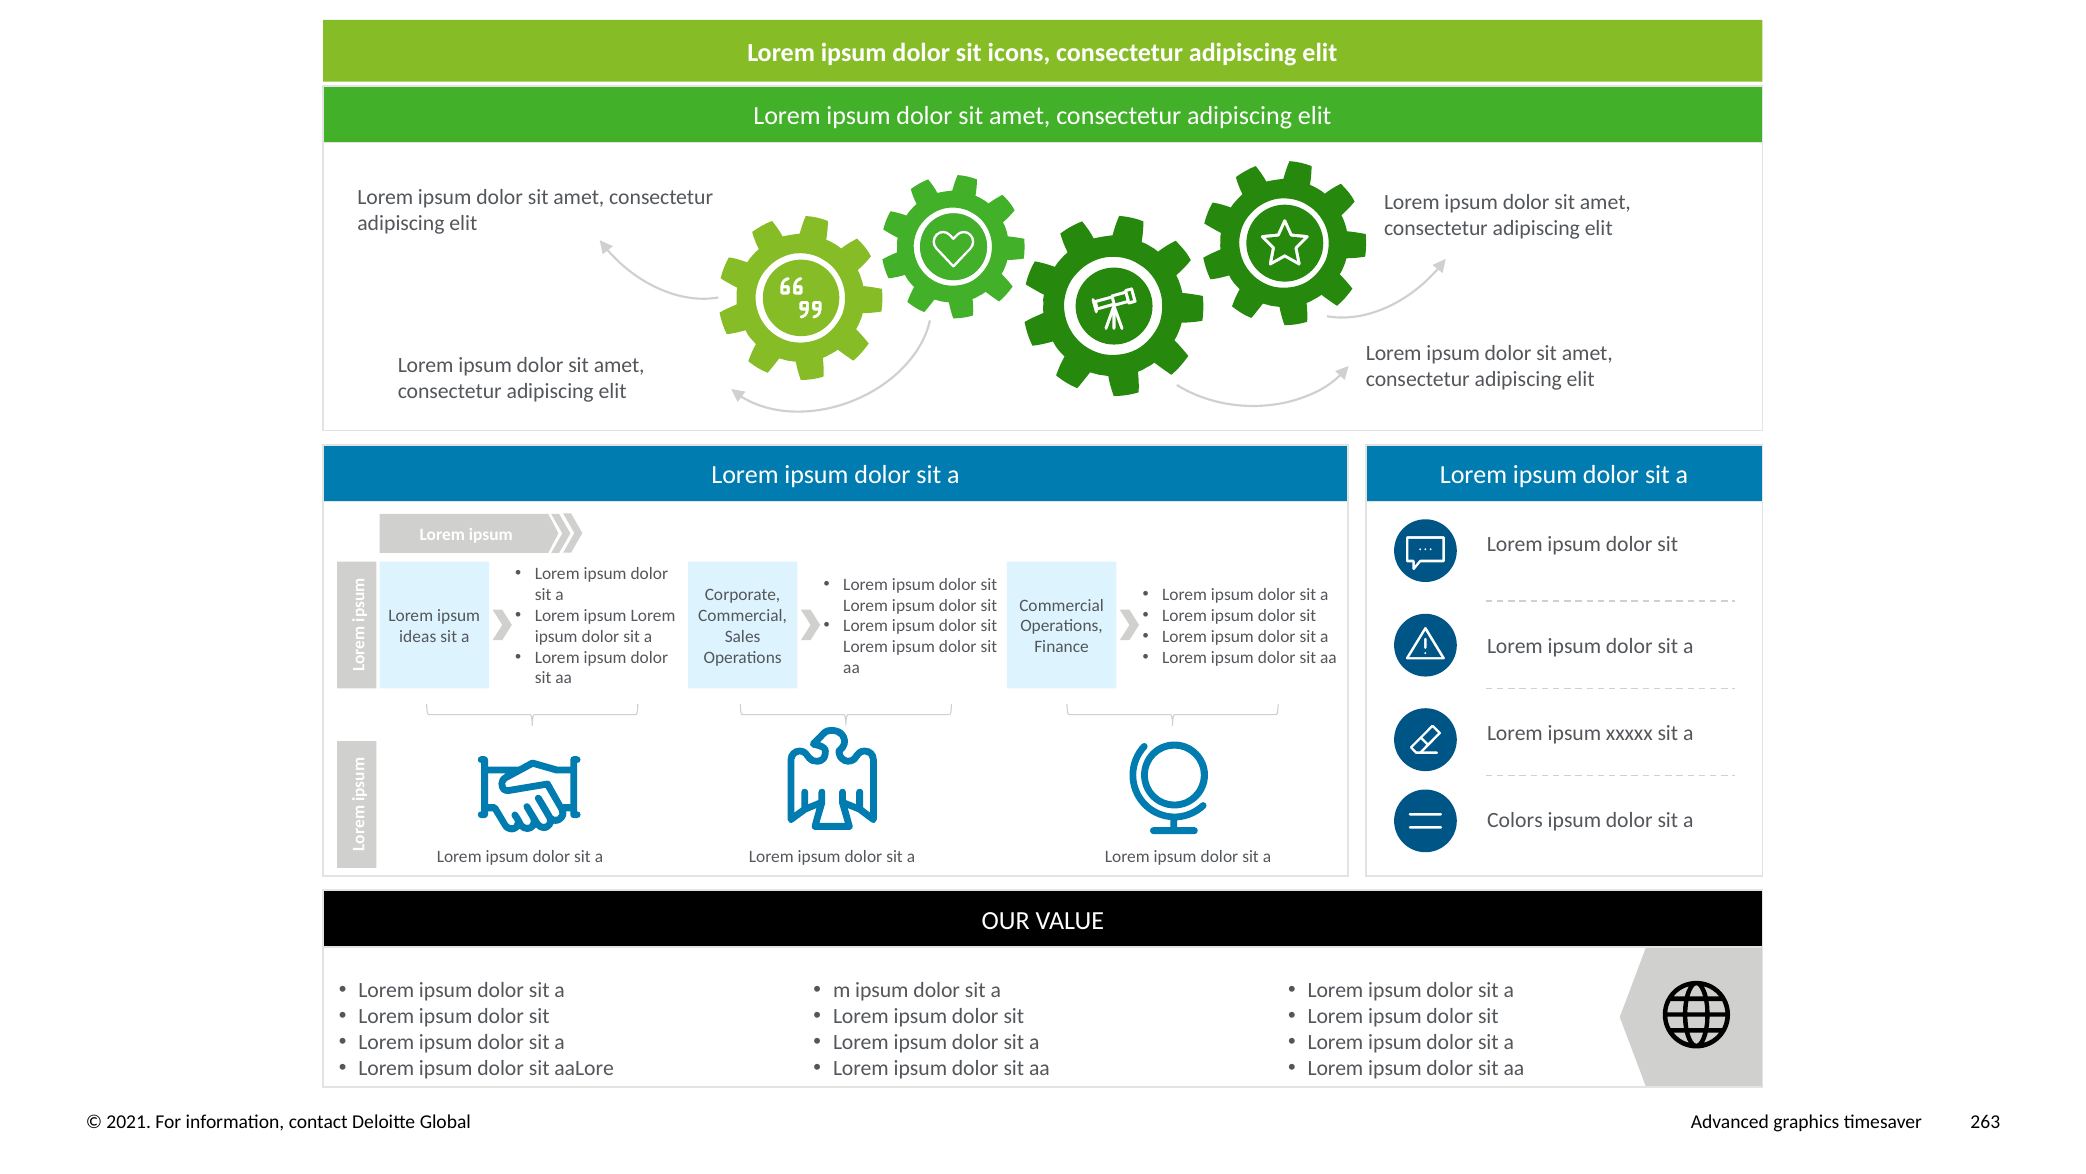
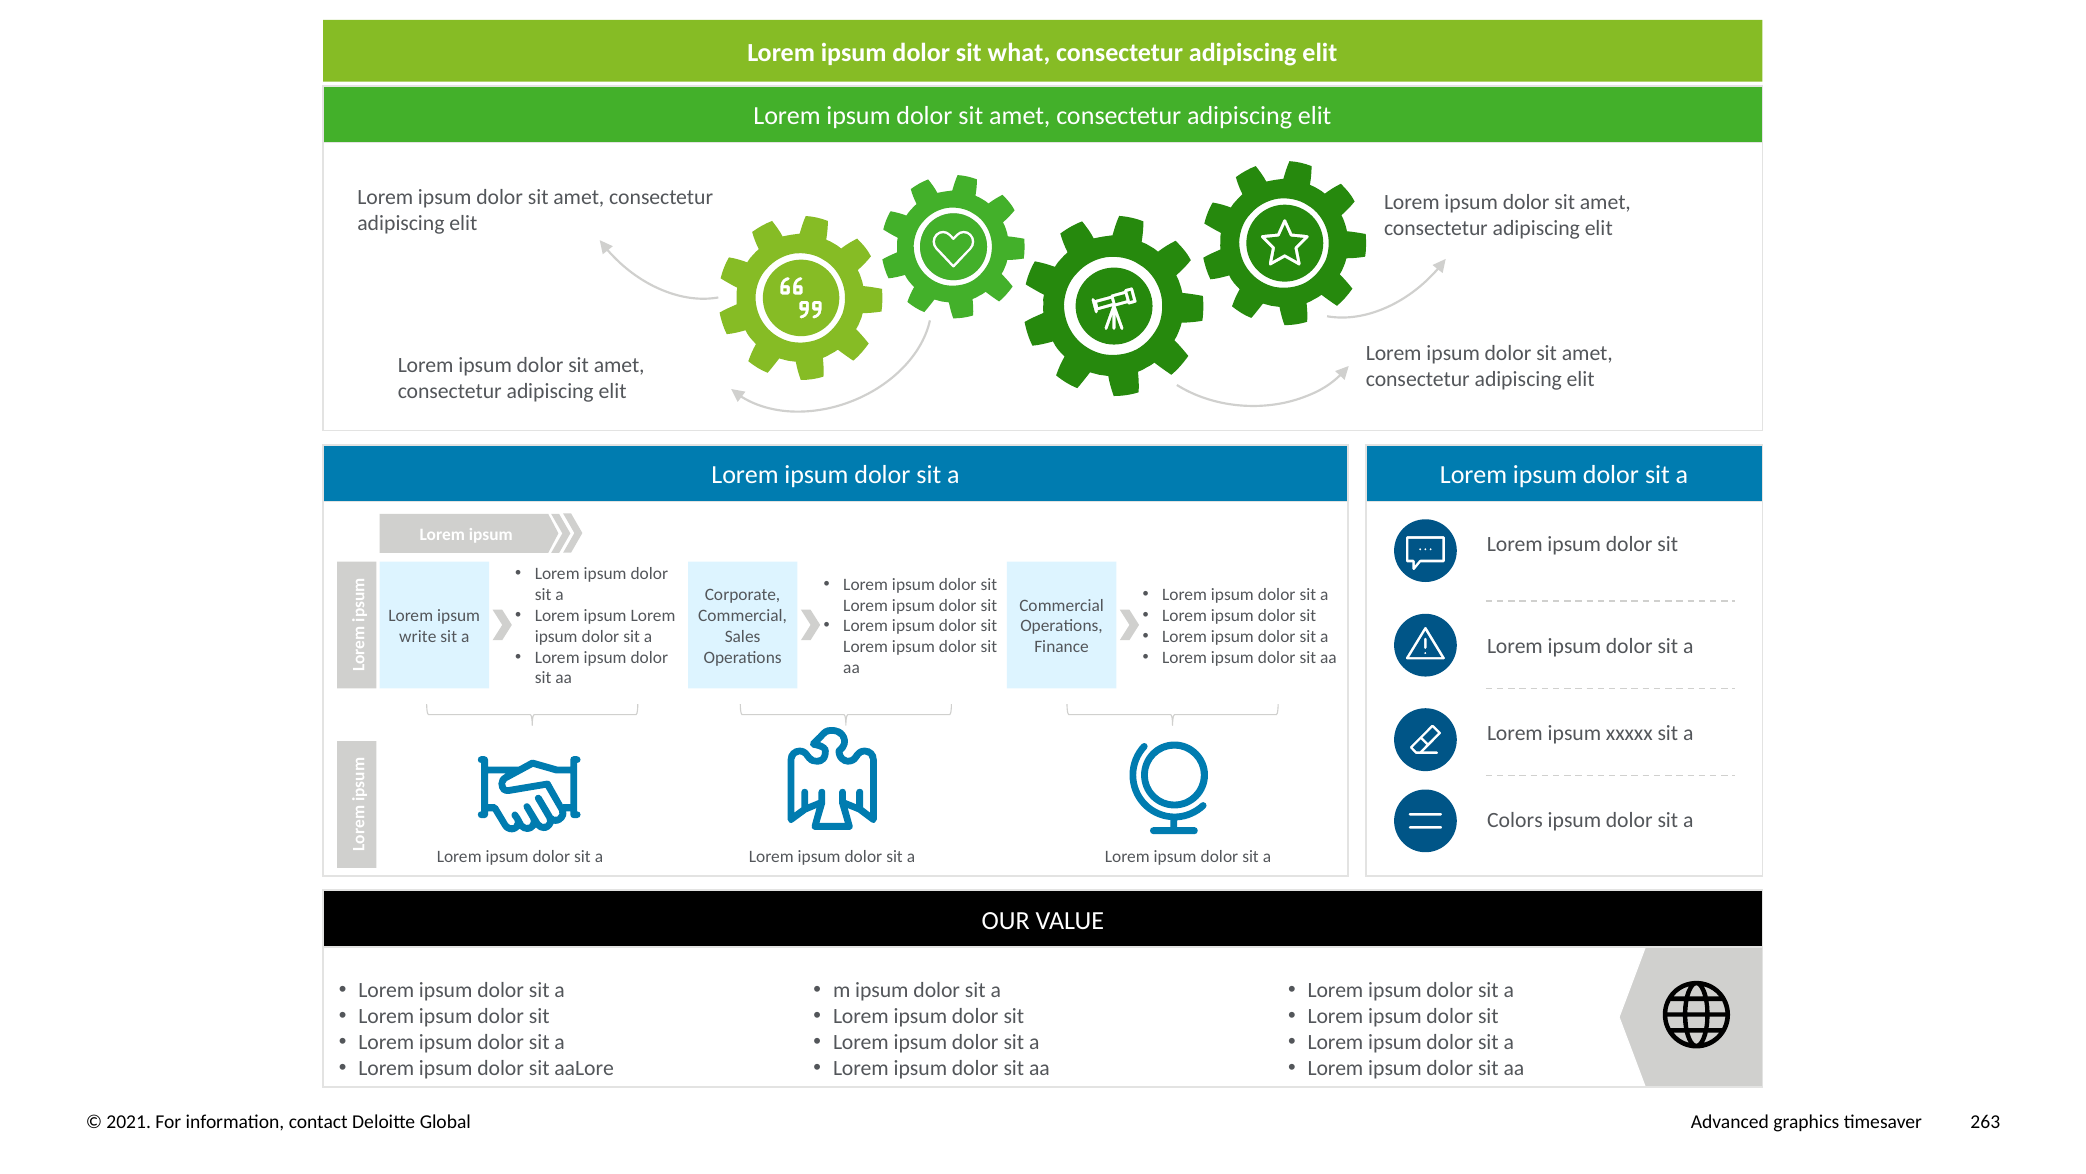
icons: icons -> what
ideas: ideas -> write
